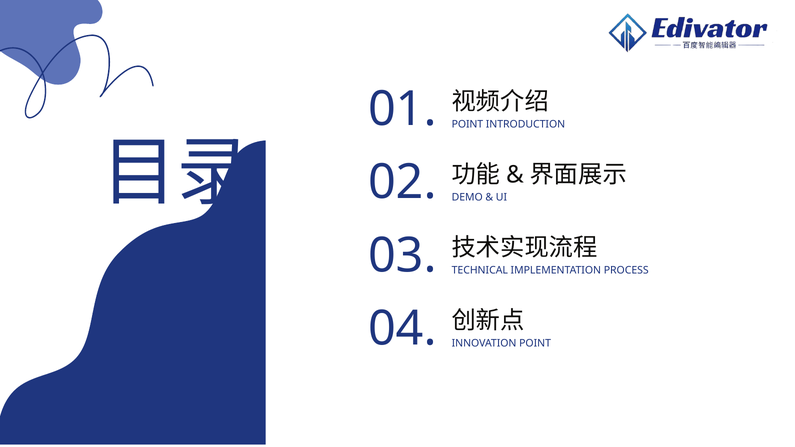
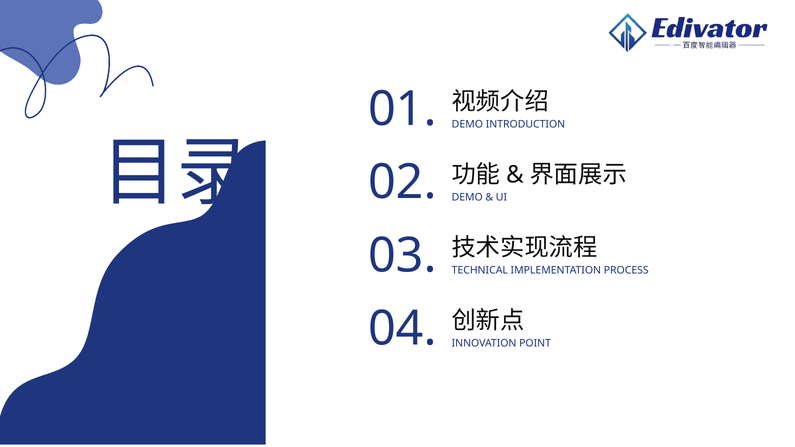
POINT at (467, 124): POINT -> DEMO
